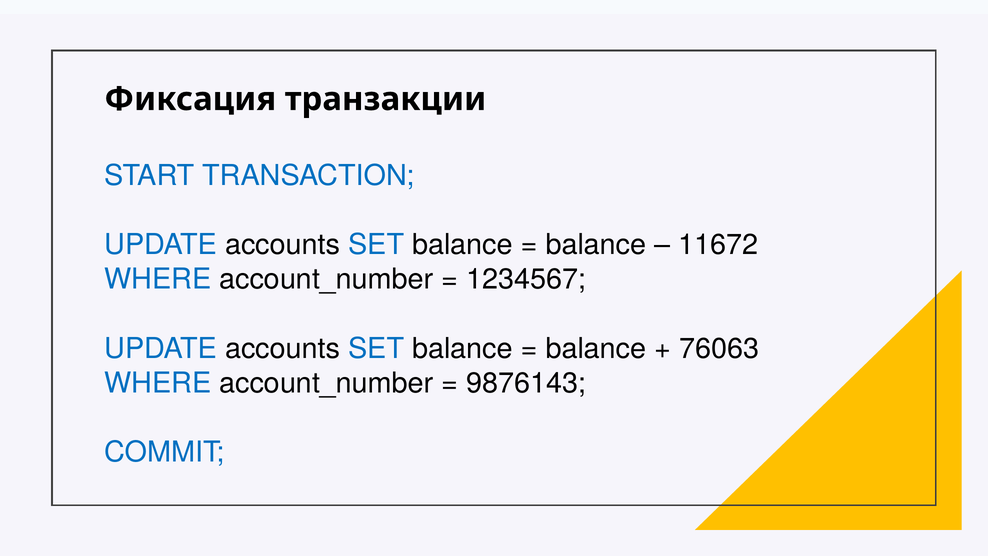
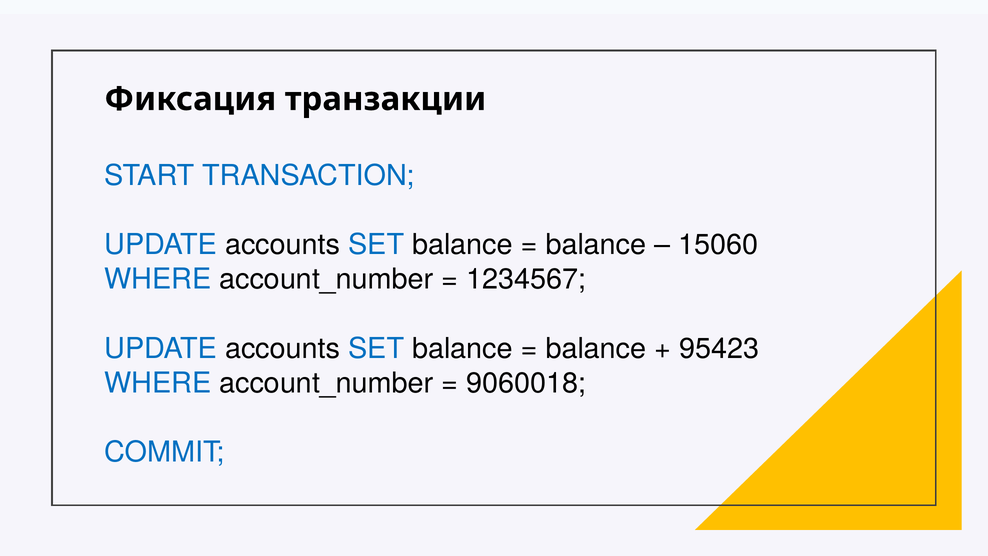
11672: 11672 -> 15060
76063: 76063 -> 95423
9876143: 9876143 -> 9060018
